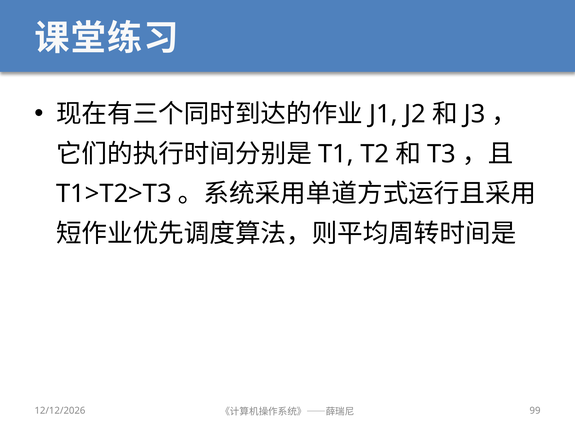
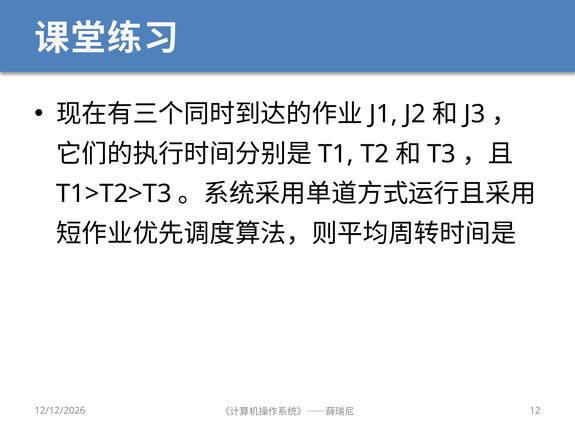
99: 99 -> 12
